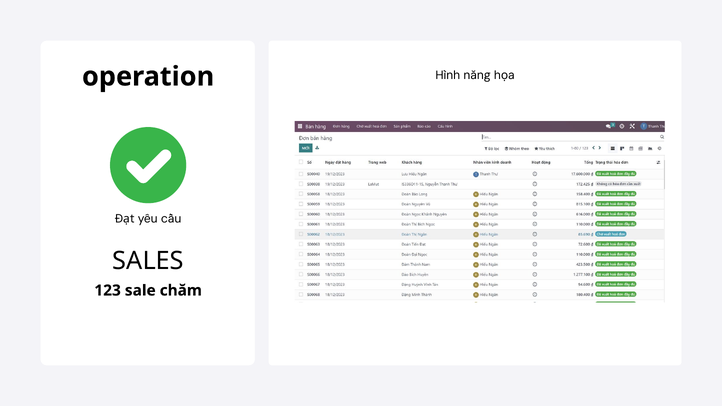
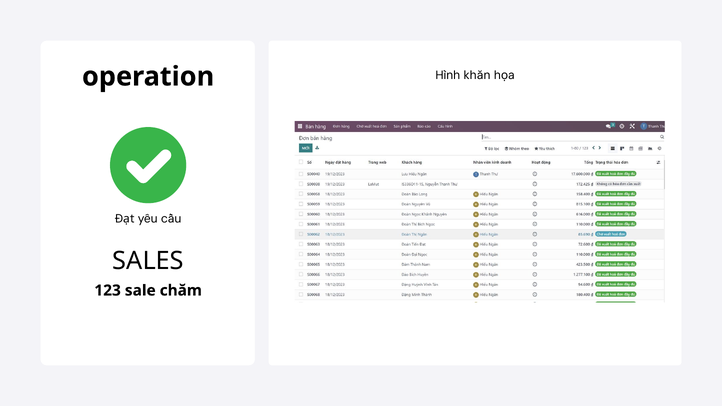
năng: năng -> khăn
